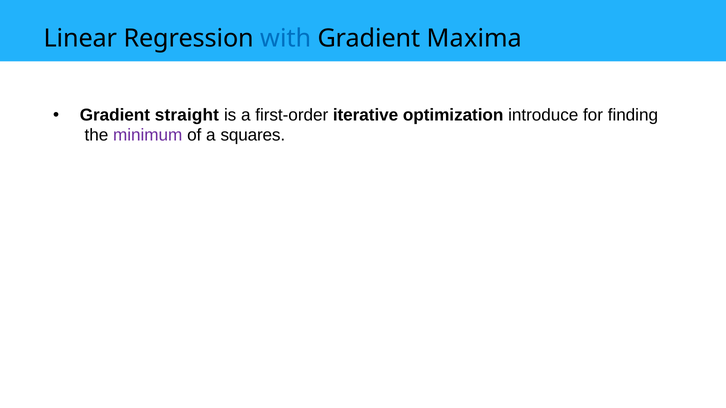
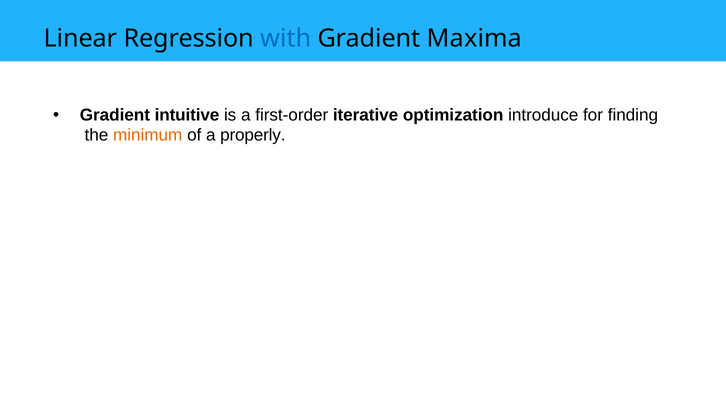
straight: straight -> intuitive
minimum colour: purple -> orange
squares: squares -> properly
